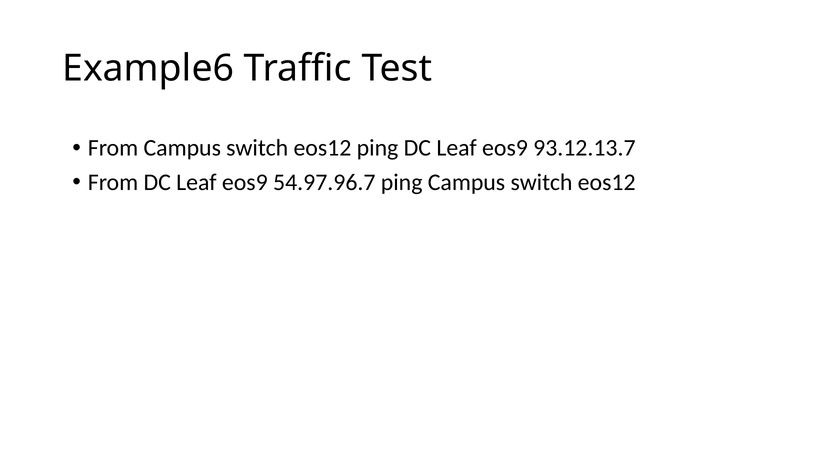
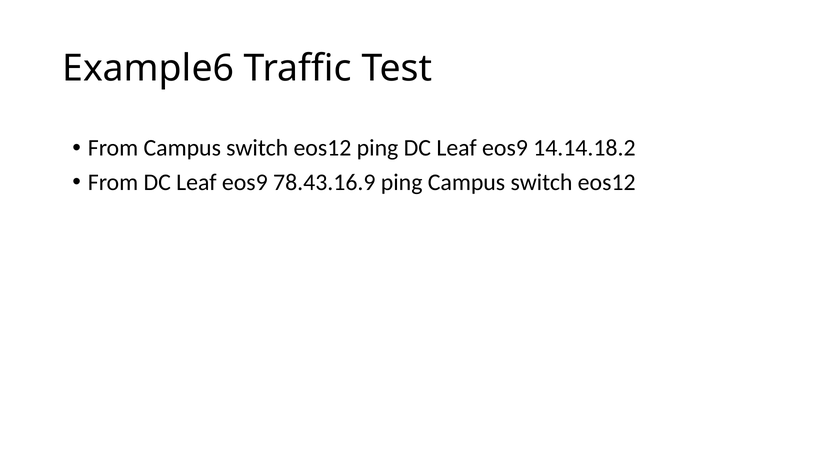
93.12.13.7: 93.12.13.7 -> 14.14.18.2
54.97.96.7: 54.97.96.7 -> 78.43.16.9
